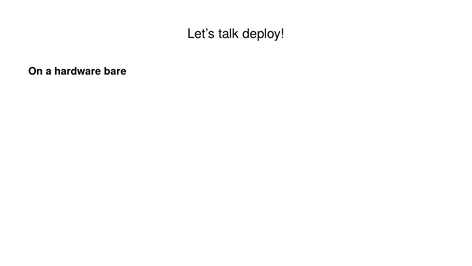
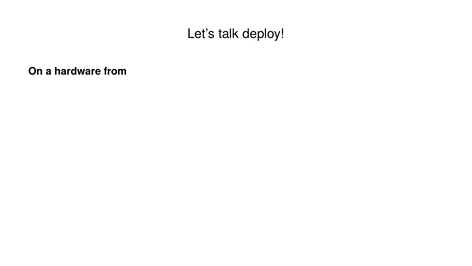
bare: bare -> from
